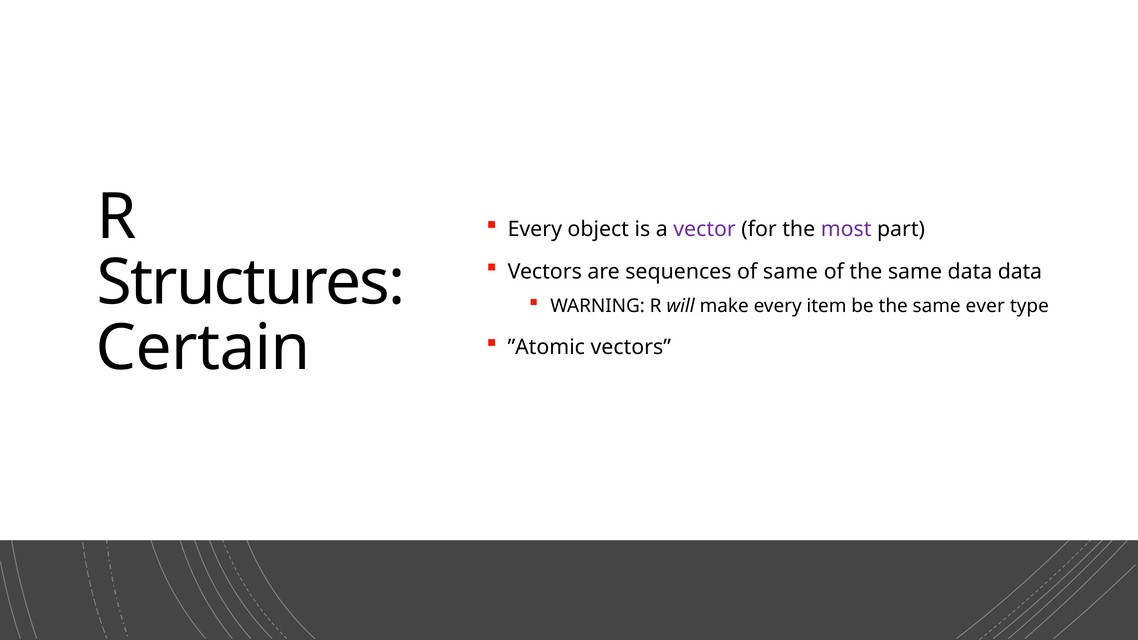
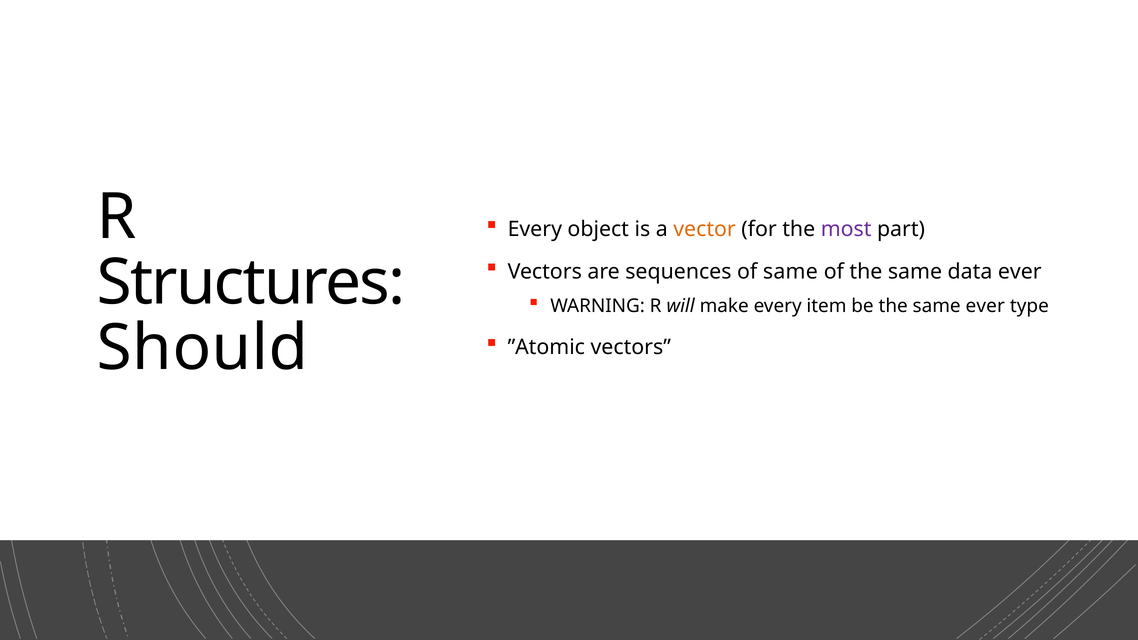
vector colour: purple -> orange
data data: data -> ever
Certain: Certain -> Should
